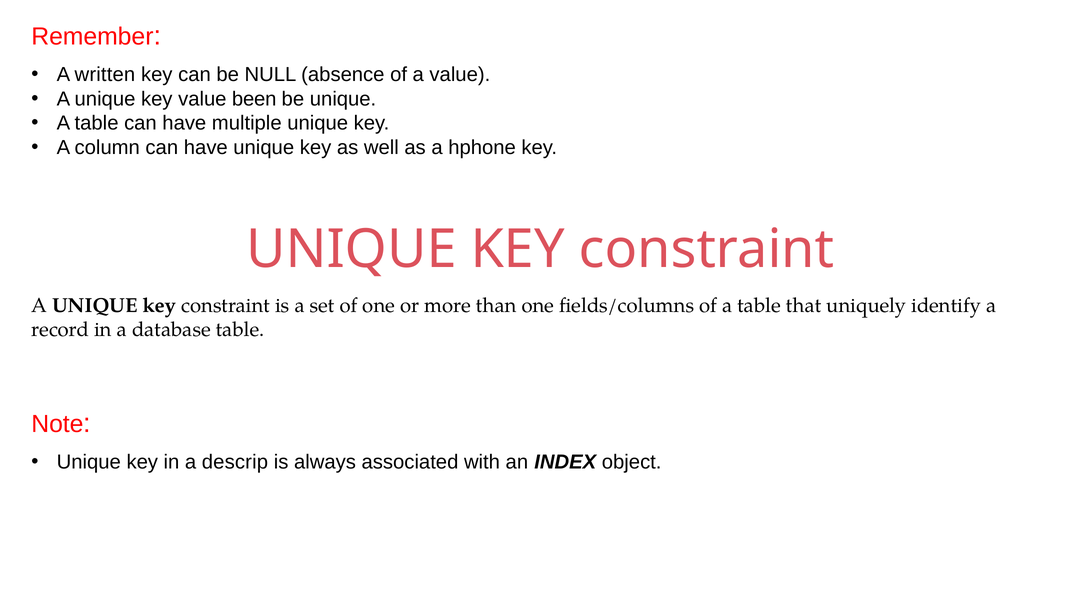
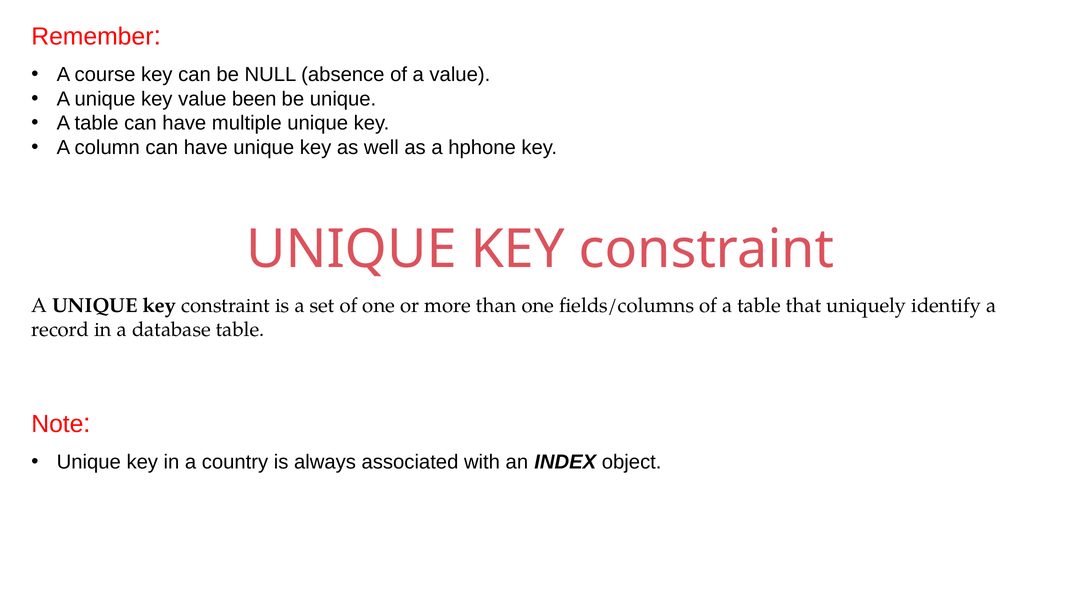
written: written -> course
descrip: descrip -> country
